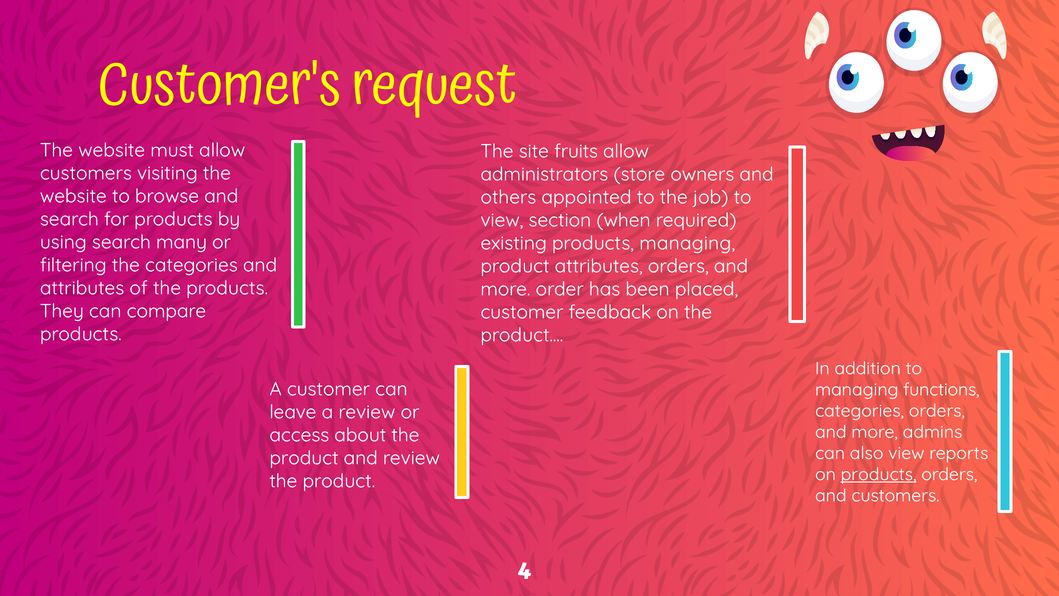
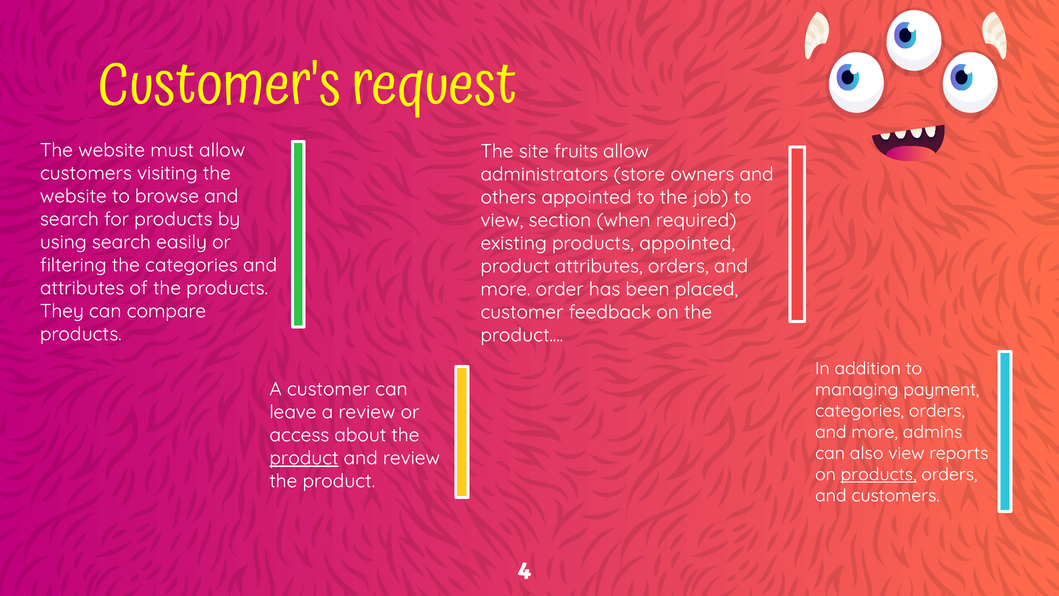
many: many -> easily
products managing: managing -> appointed
functions: functions -> payment
product at (304, 458) underline: none -> present
